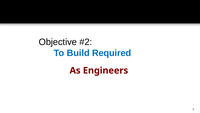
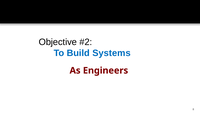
Required: Required -> Systems
